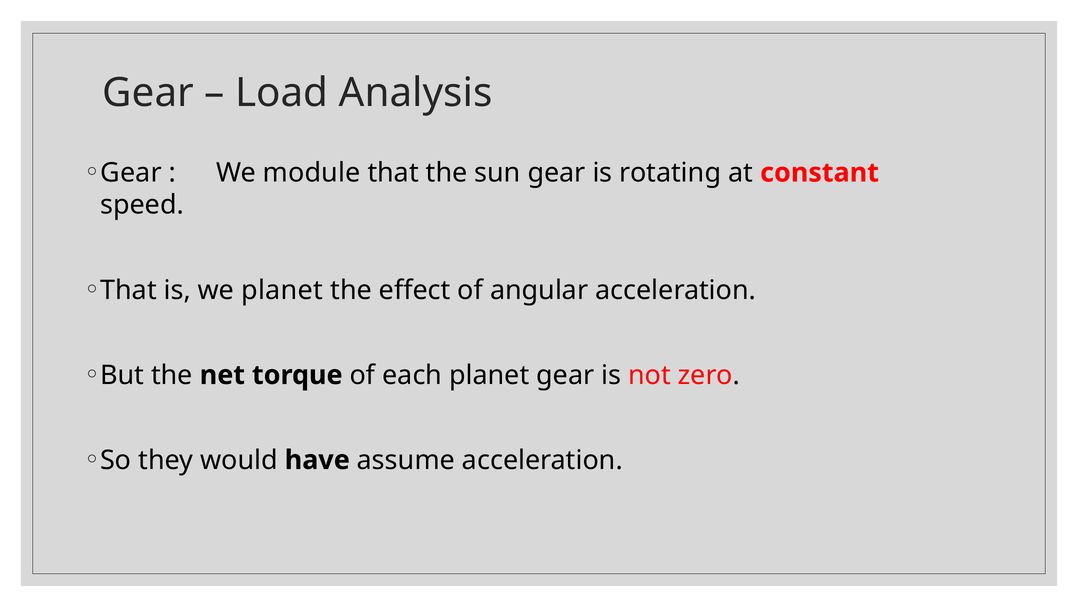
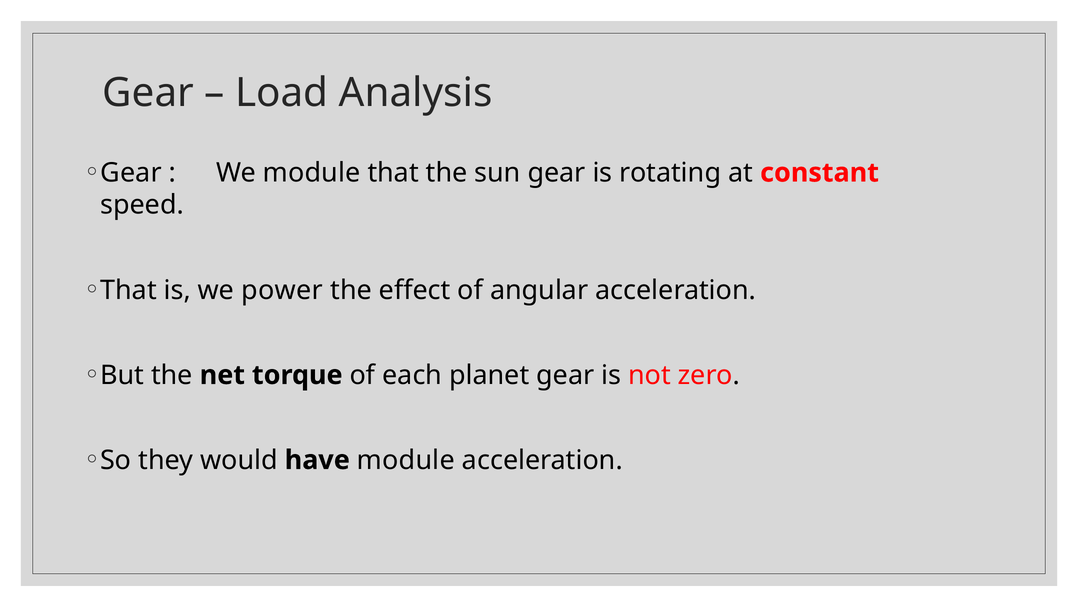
we planet: planet -> power
have assume: assume -> module
